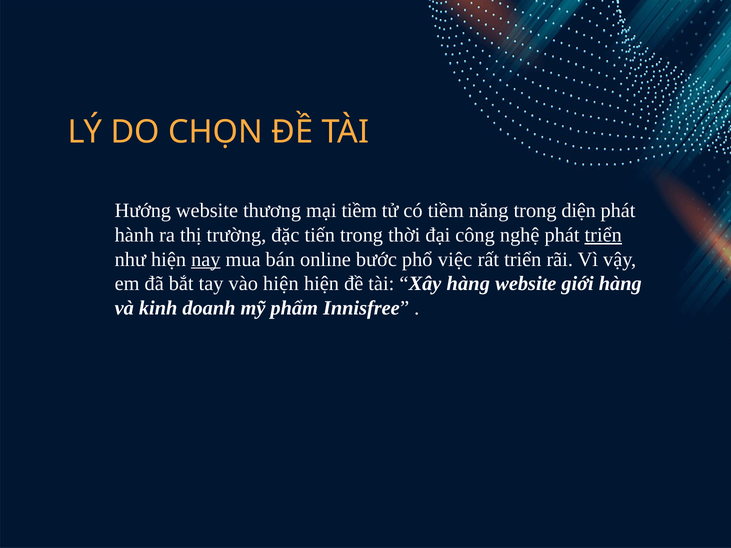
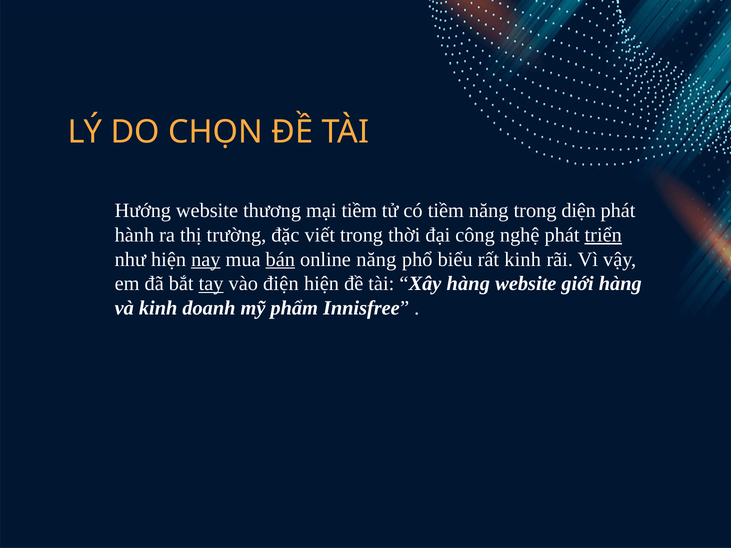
tiến: tiến -> viết
bán underline: none -> present
online bước: bước -> năng
việc: việc -> biểu
rất triển: triển -> kinh
tay underline: none -> present
vào hiện: hiện -> điện
